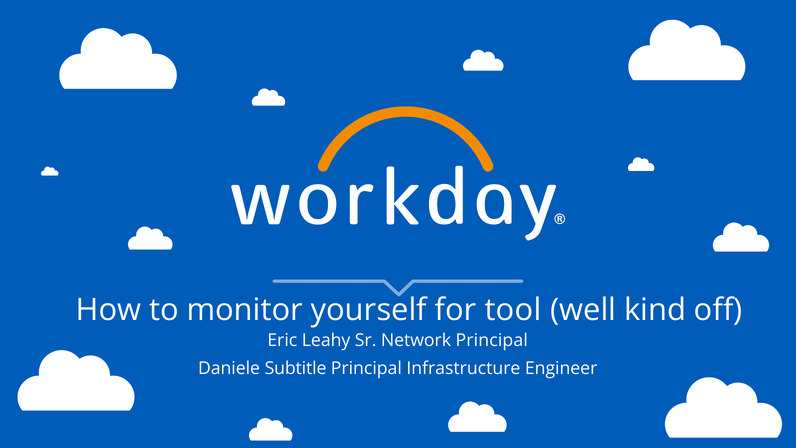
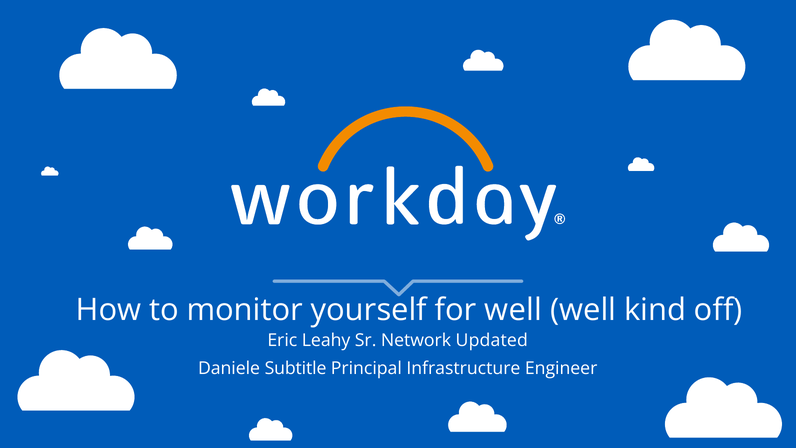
for tool: tool -> well
Network Principal: Principal -> Updated
